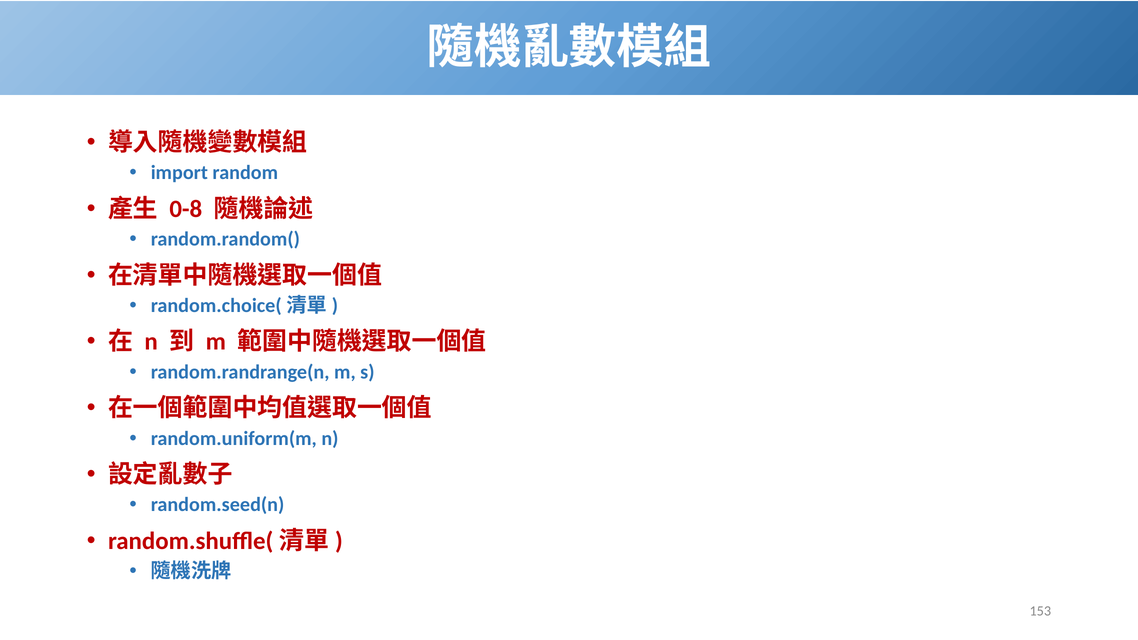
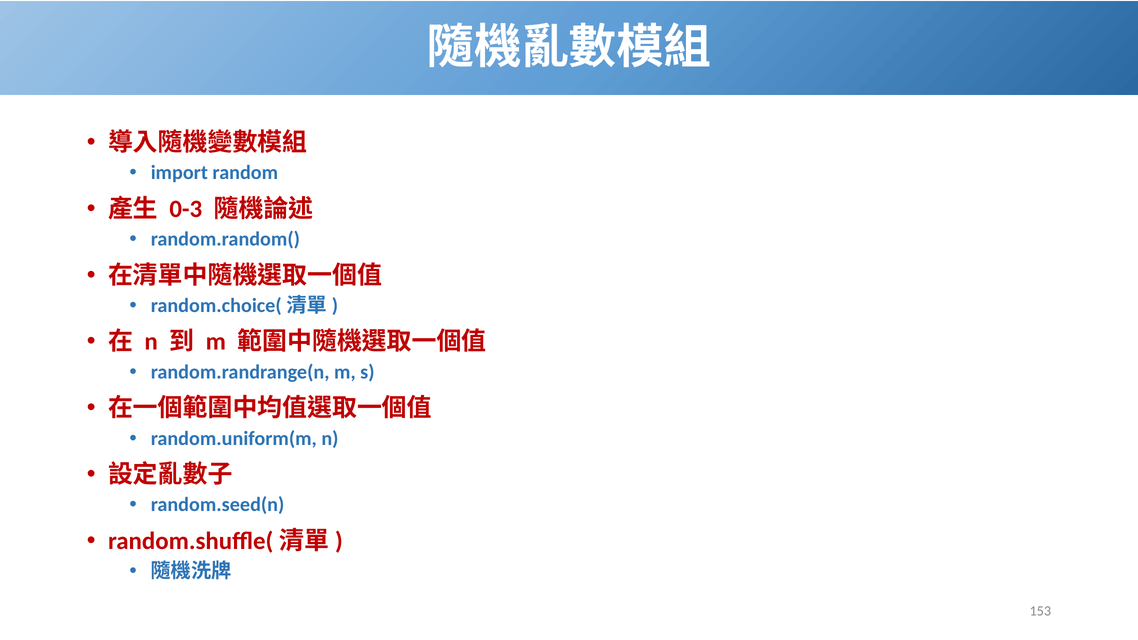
0-8: 0-8 -> 0-3
